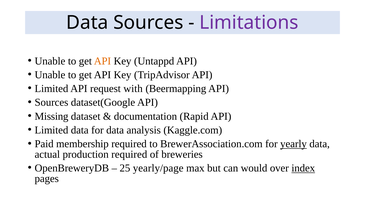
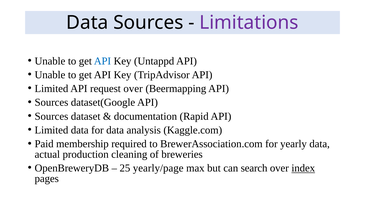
API at (102, 61) colour: orange -> blue
request with: with -> over
Missing at (52, 116): Missing -> Sources
yearly underline: present -> none
production required: required -> cleaning
would: would -> search
